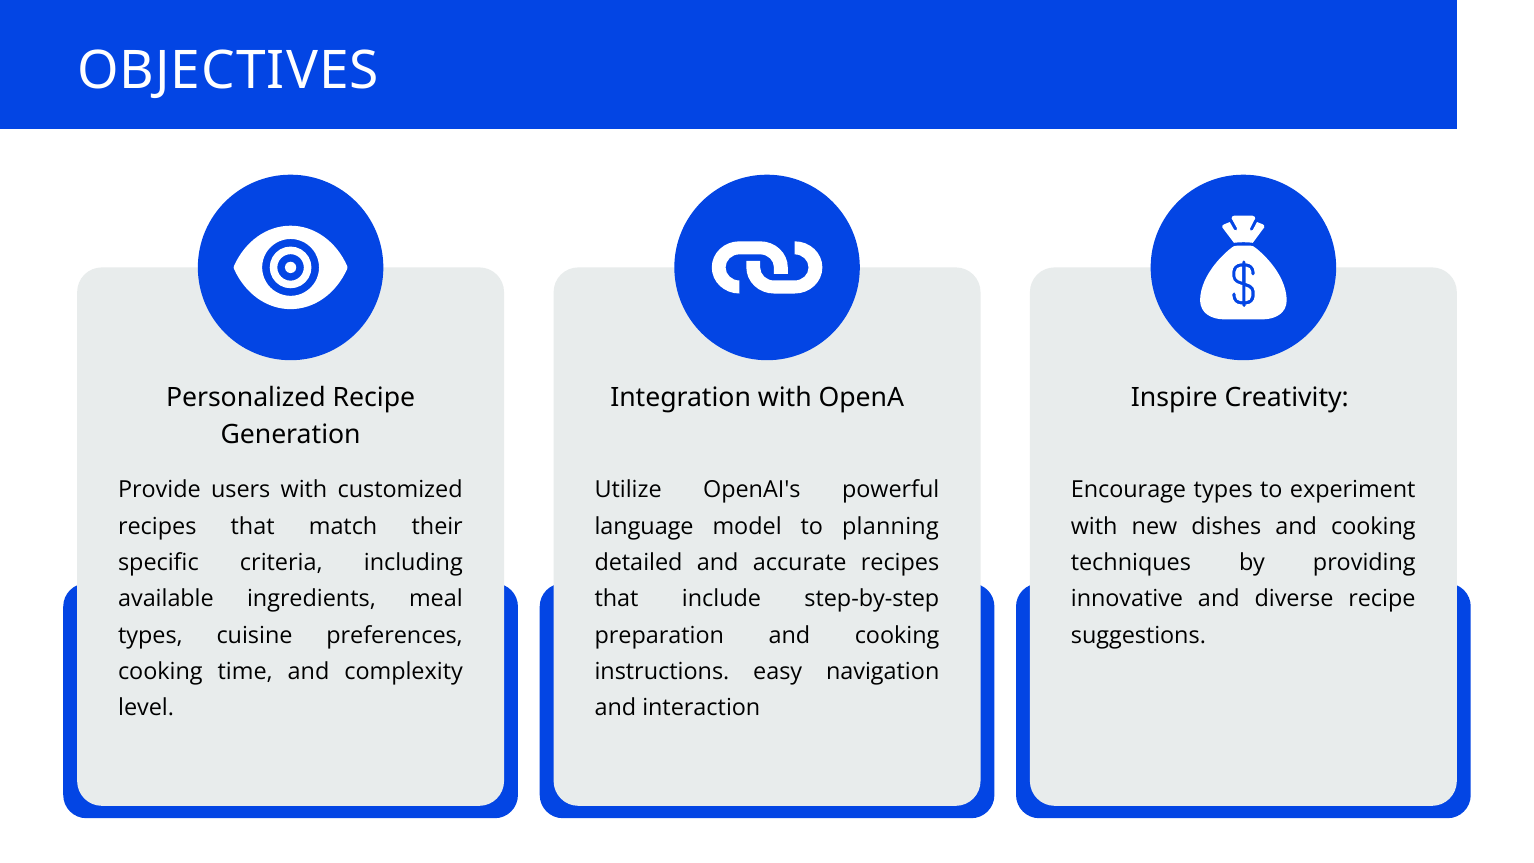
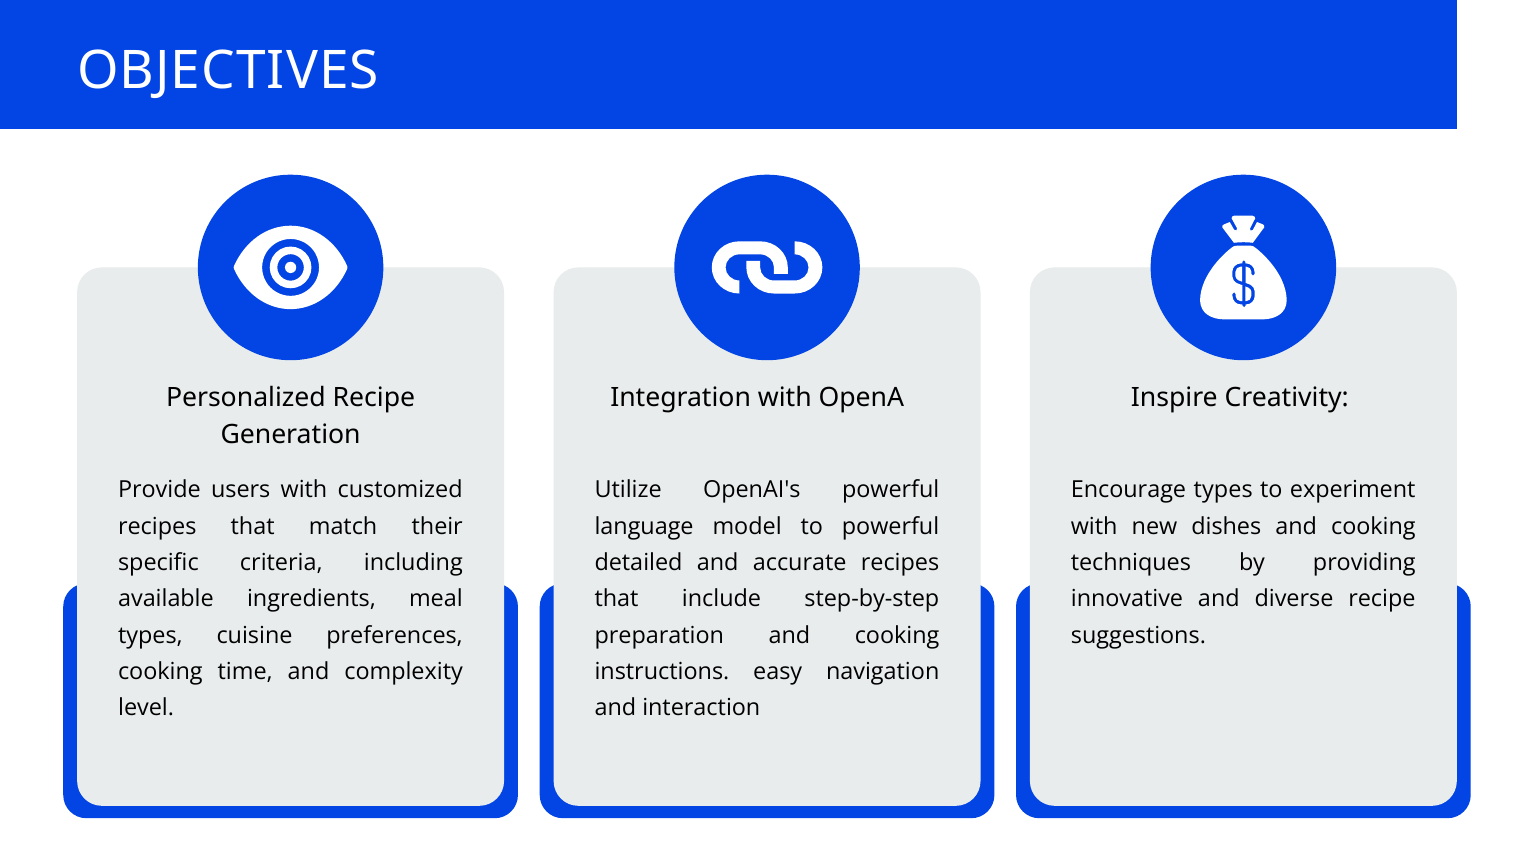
to planning: planning -> powerful
